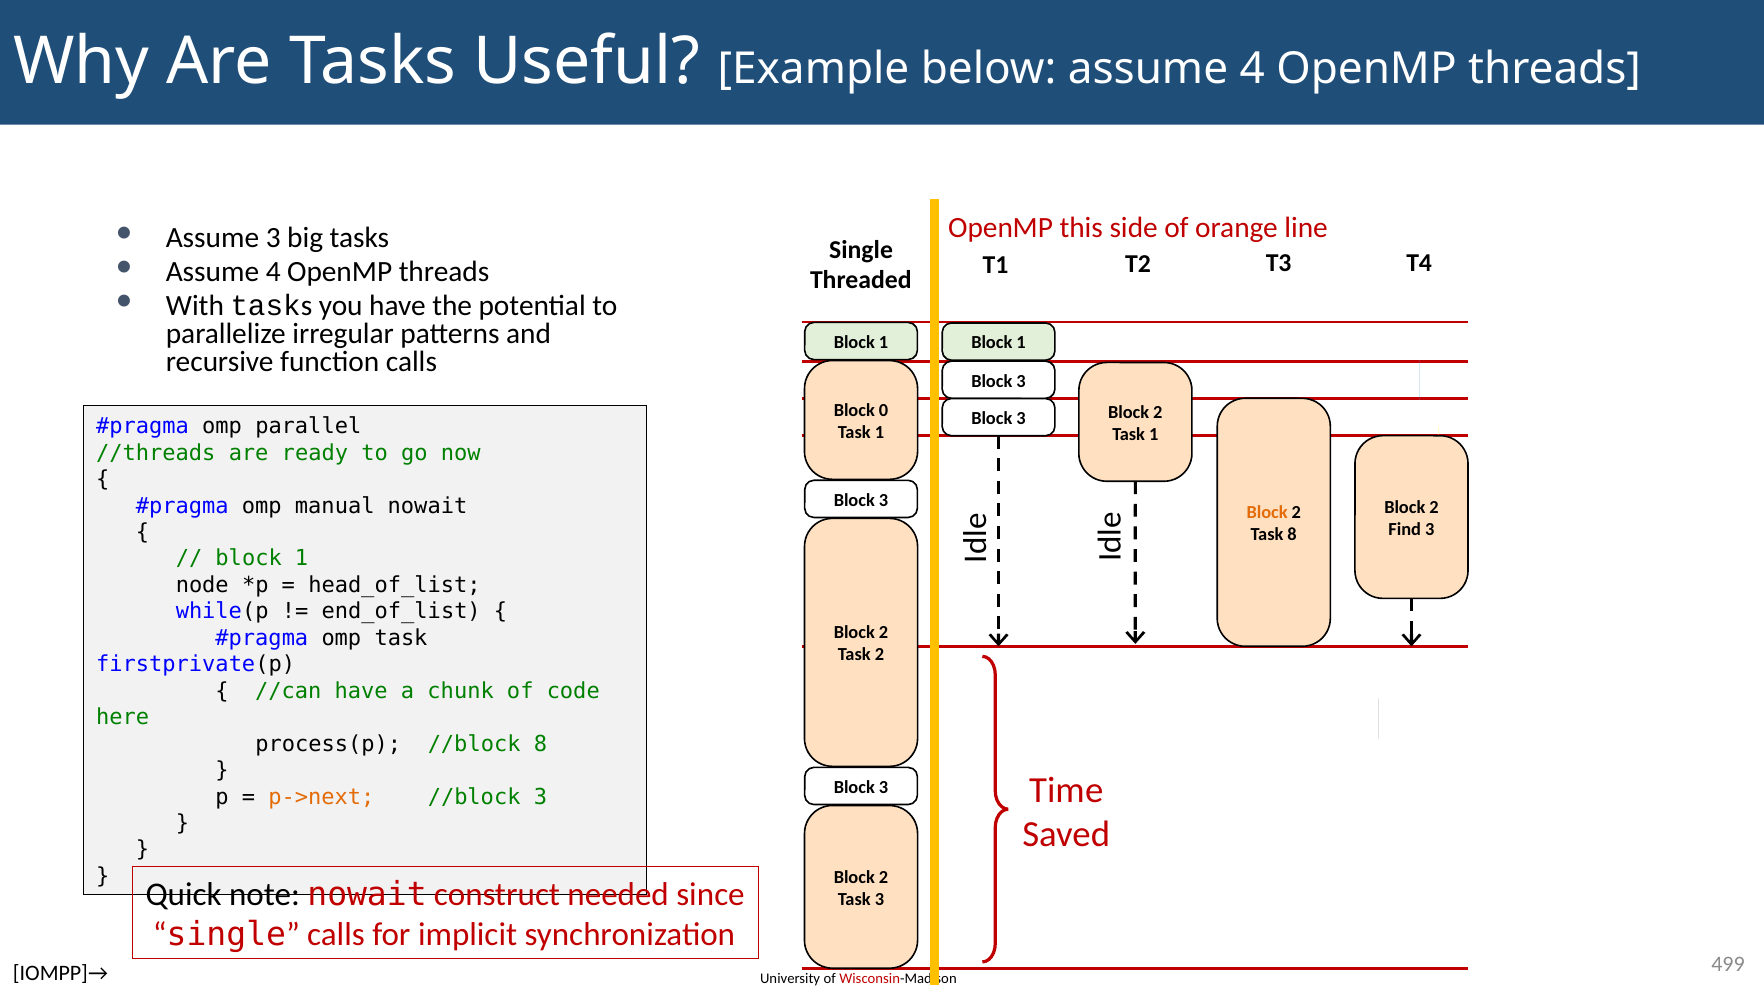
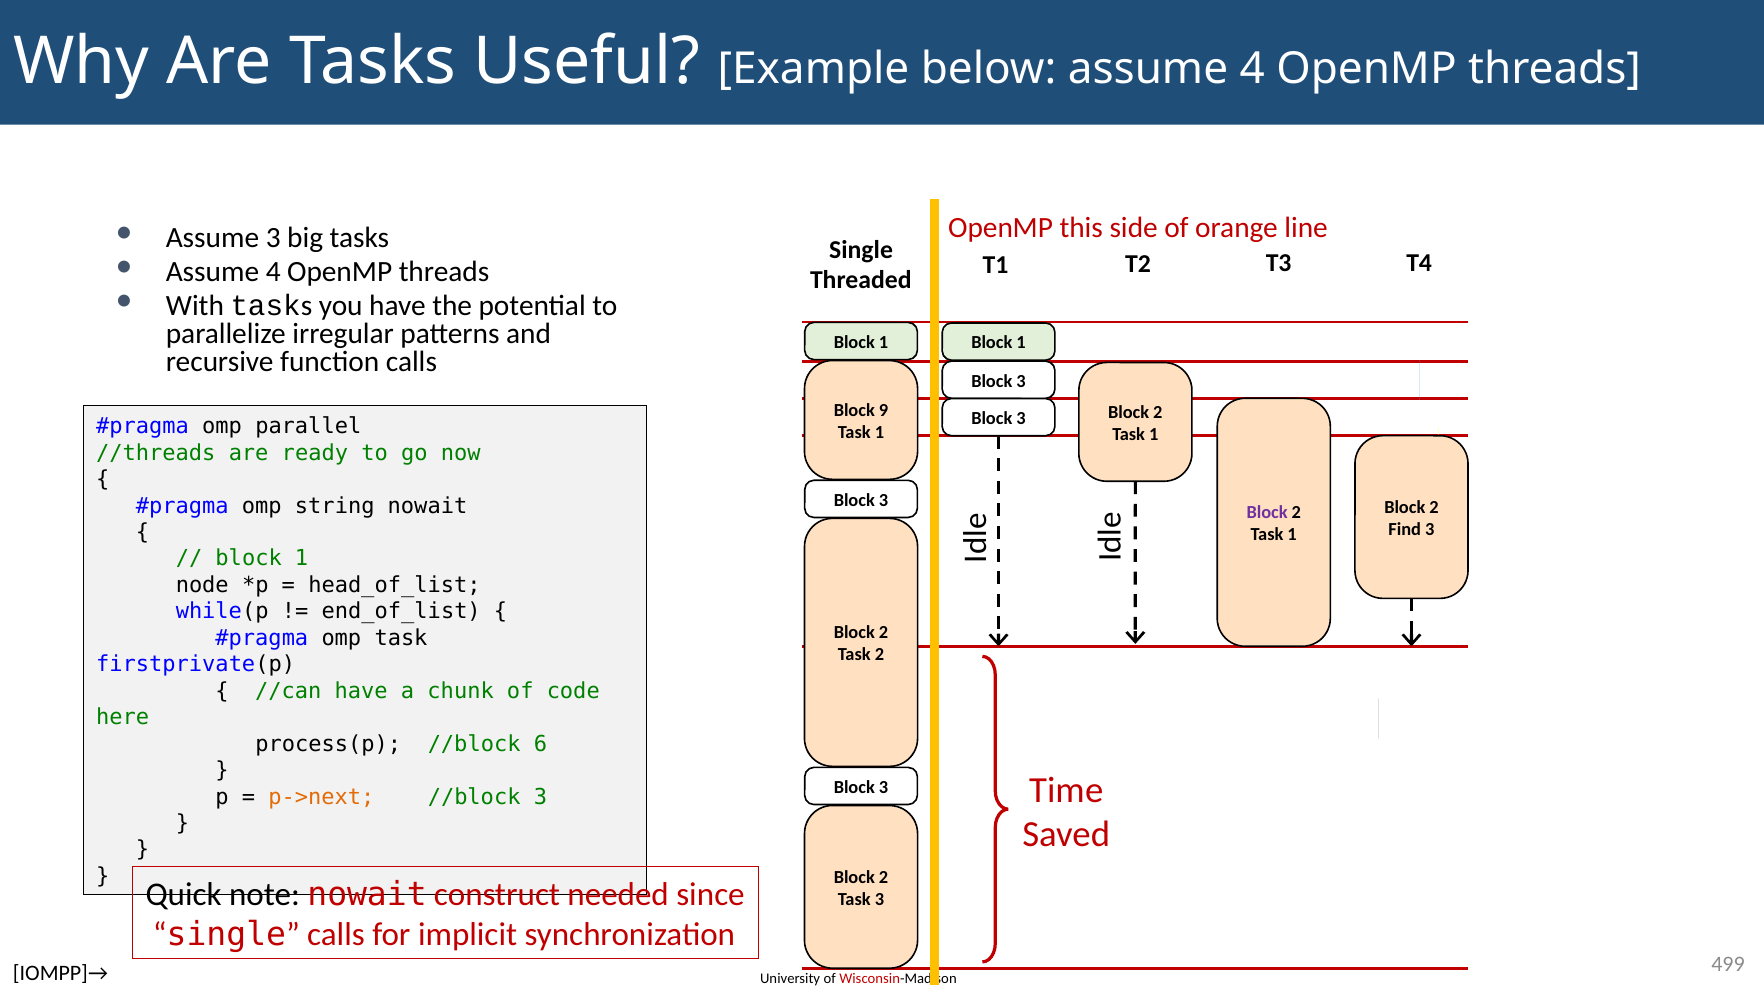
0: 0 -> 9
manual: manual -> string
Block at (1267, 513) colour: orange -> purple
8 at (1292, 535): 8 -> 1
//block 8: 8 -> 6
